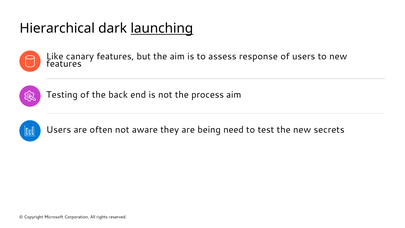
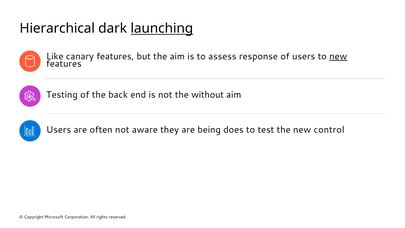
new at (338, 56) underline: none -> present
process: process -> without
need: need -> does
secrets: secrets -> control
